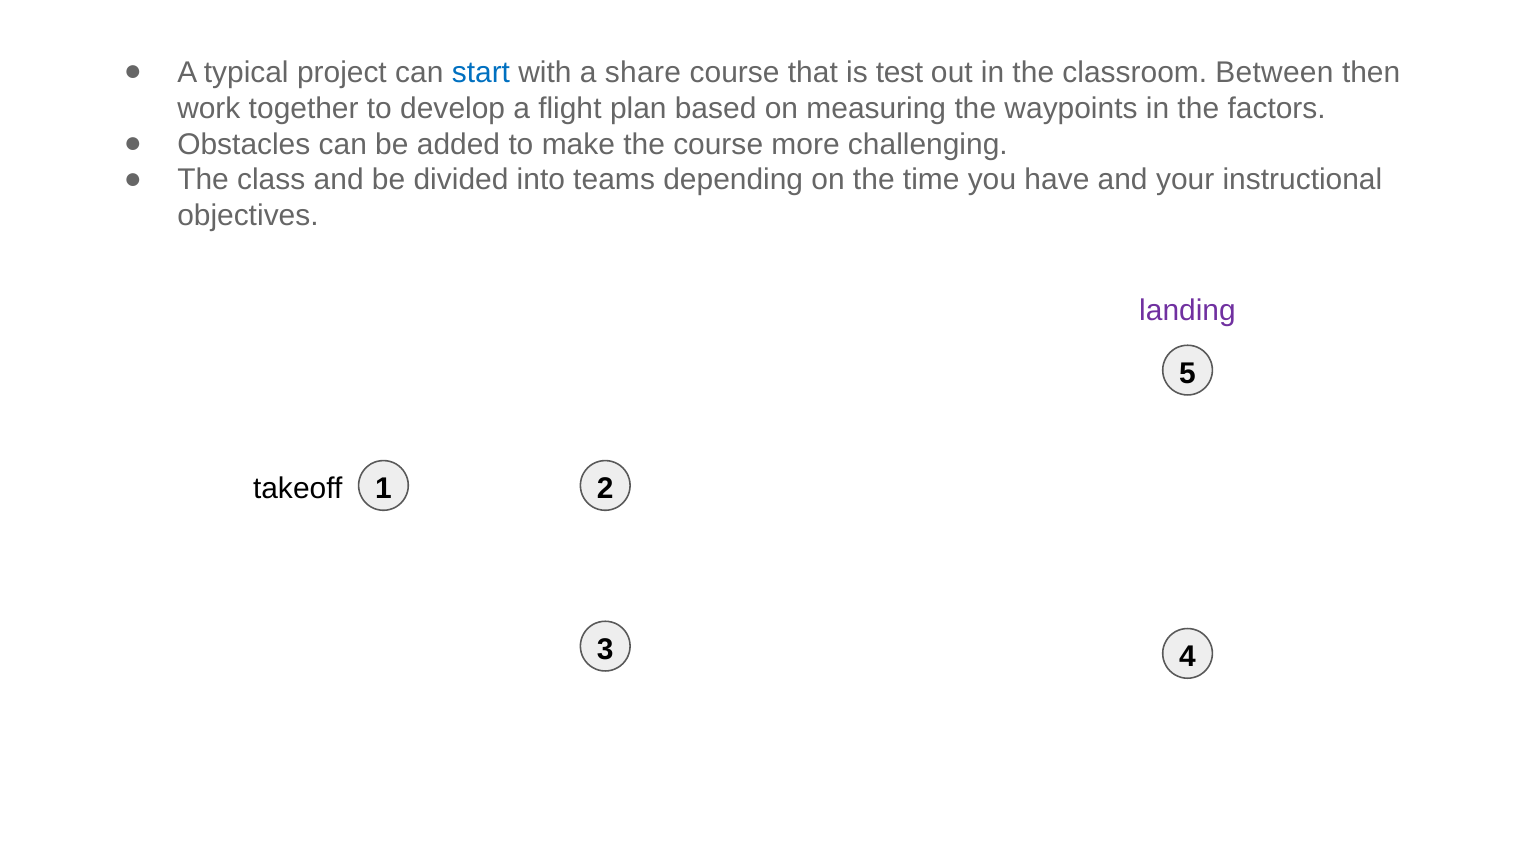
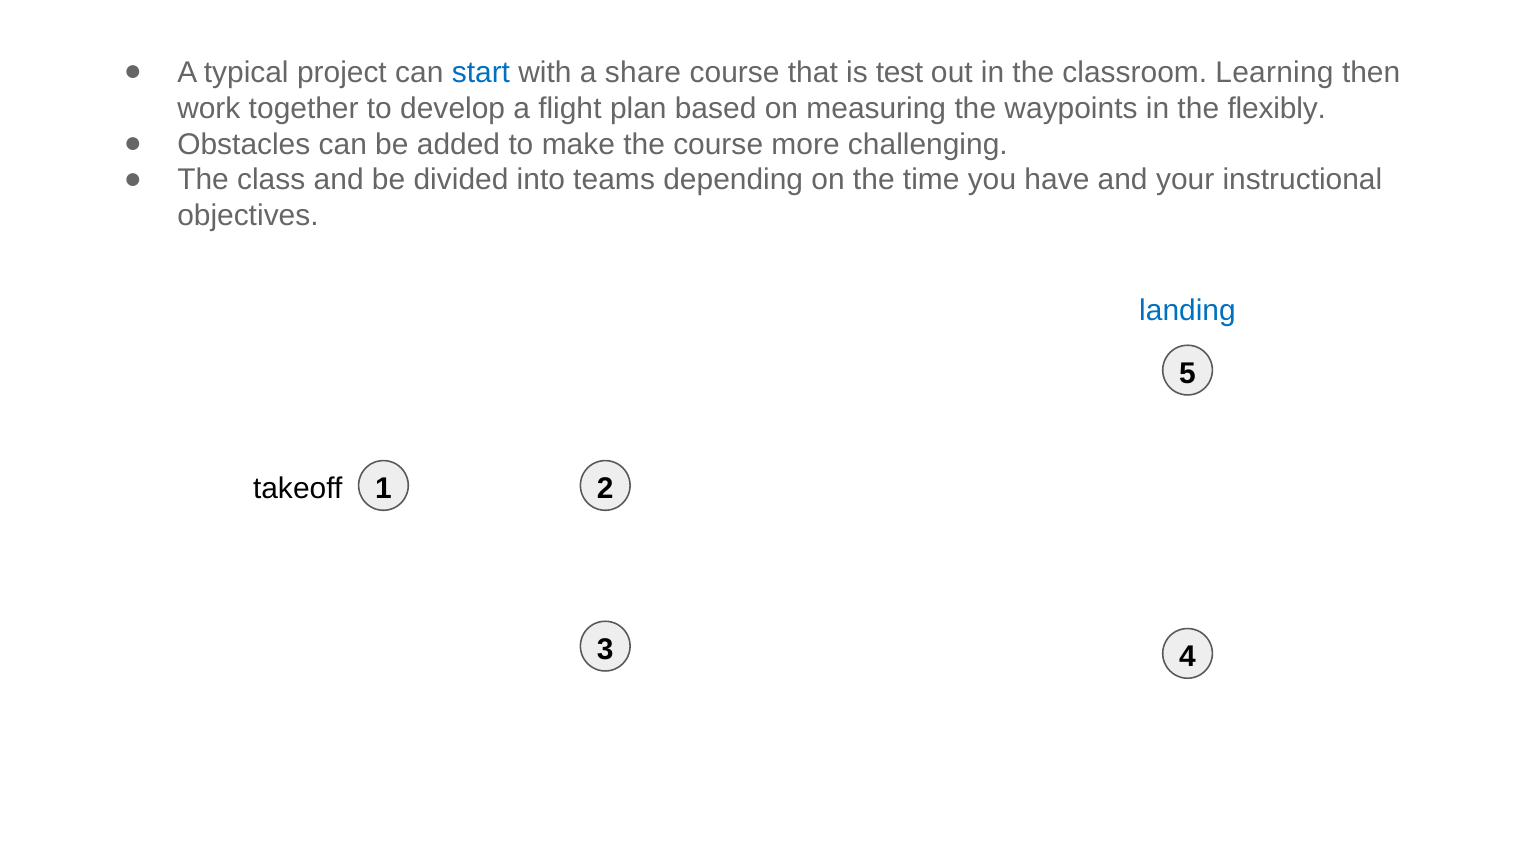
Between: Between -> Learning
factors: factors -> flexibly
landing colour: purple -> blue
